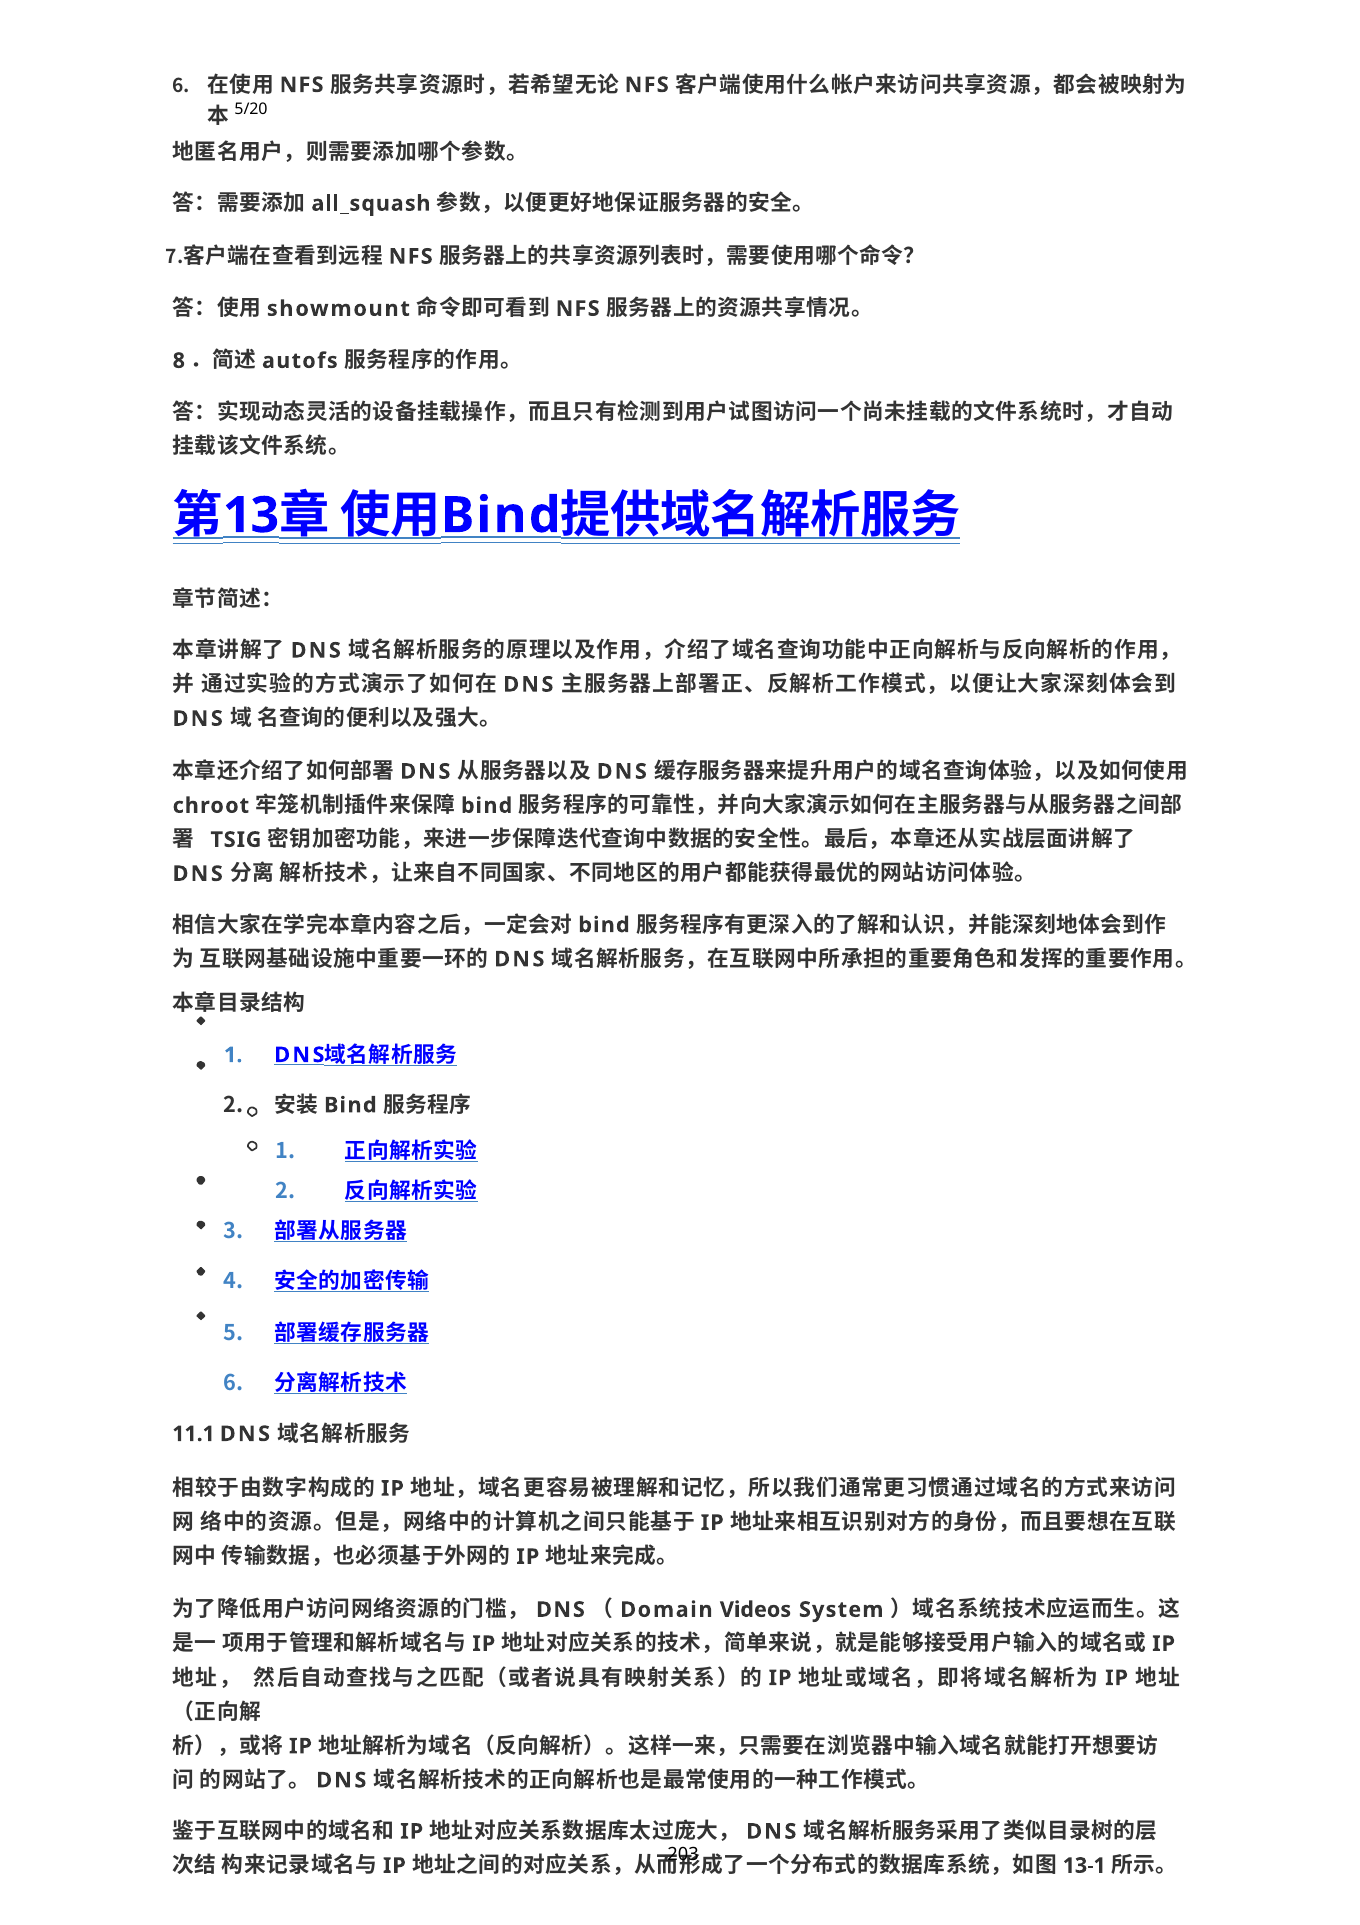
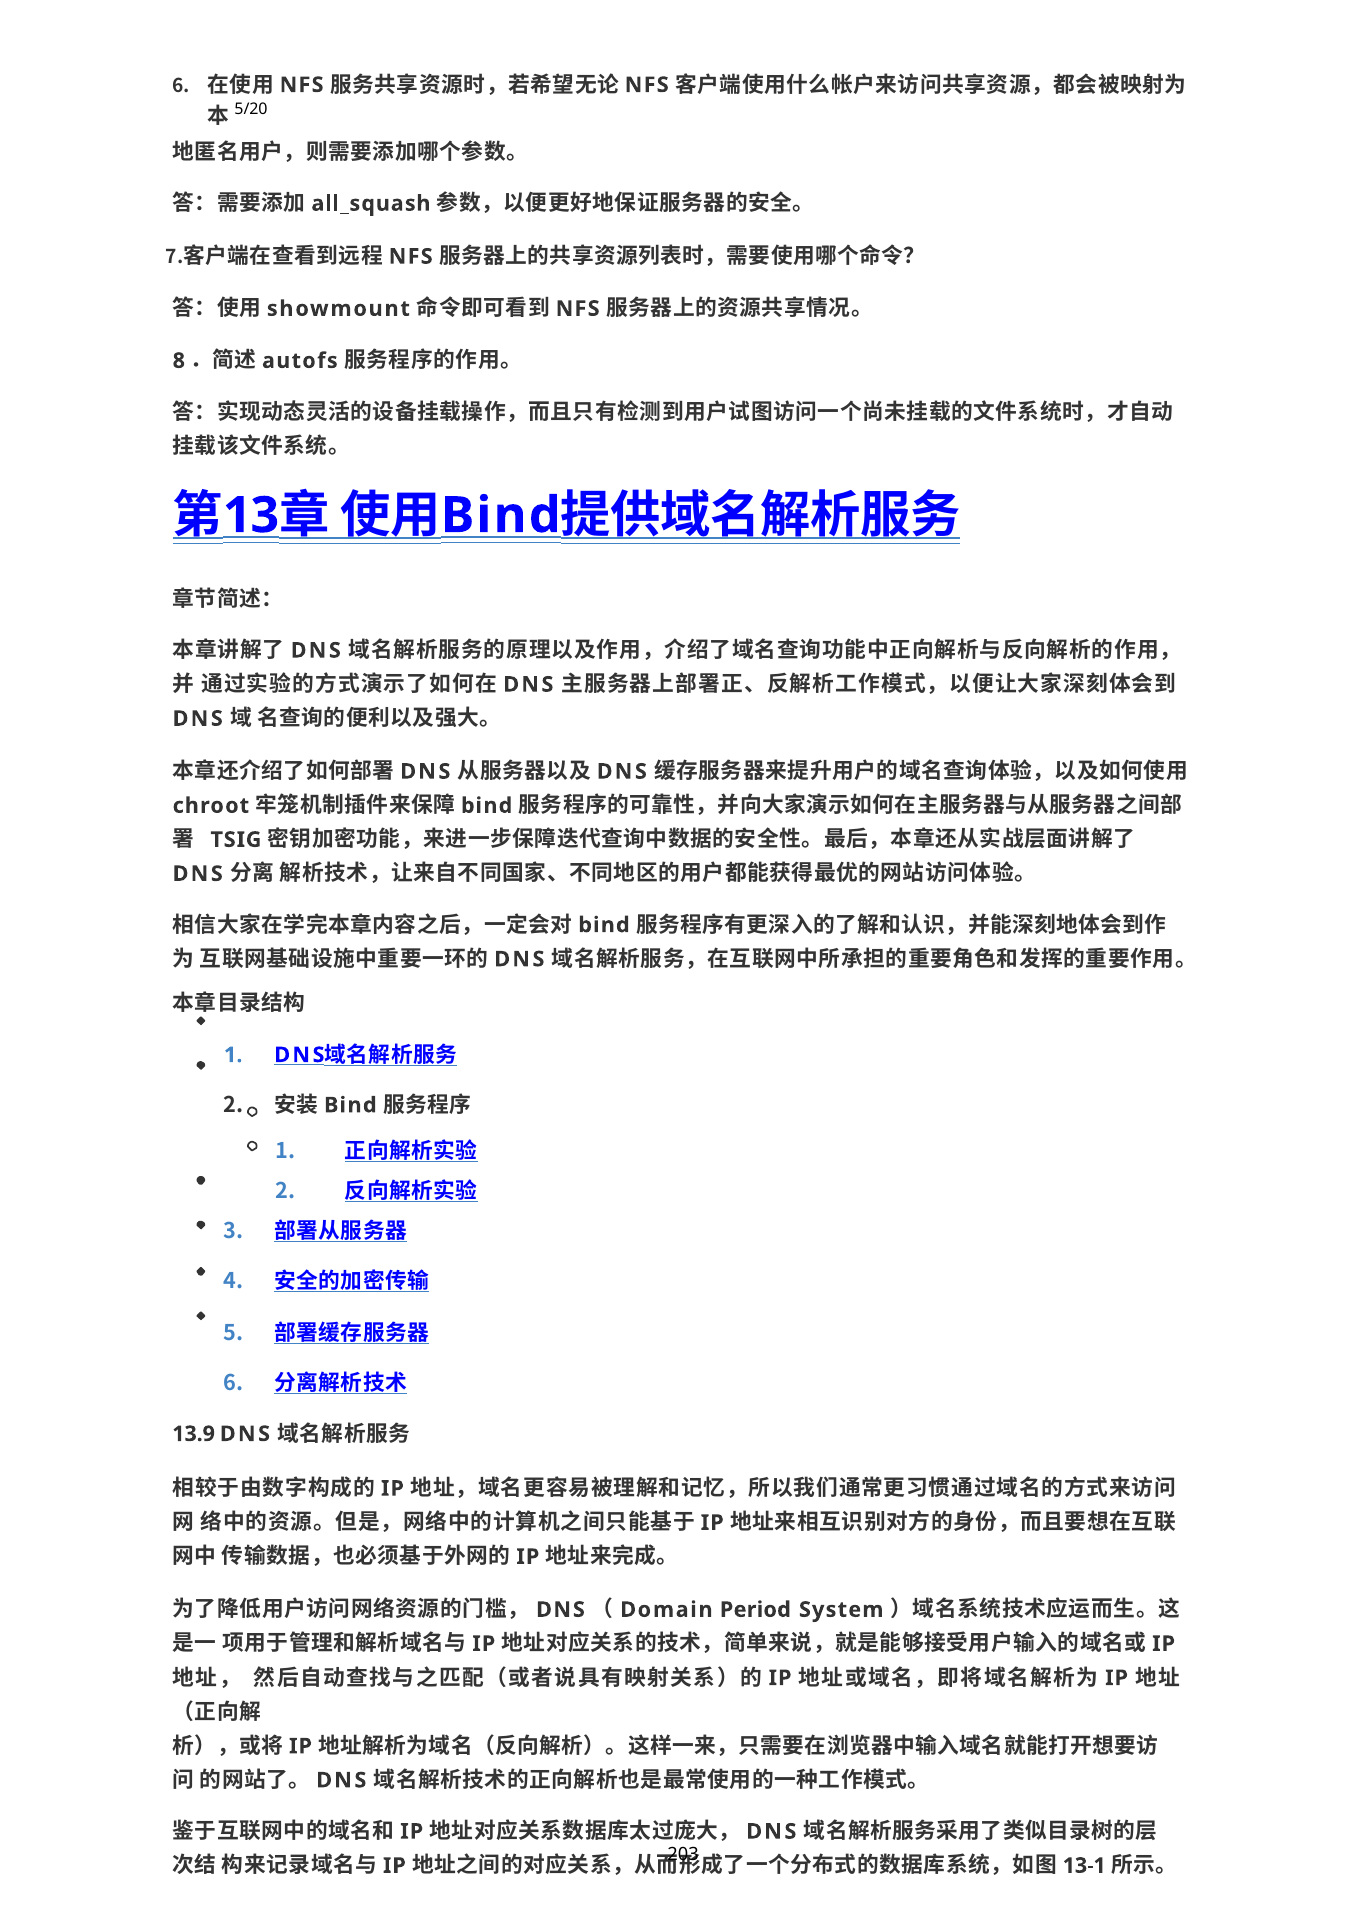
11.1: 11.1 -> 13.9
Videos: Videos -> Period
